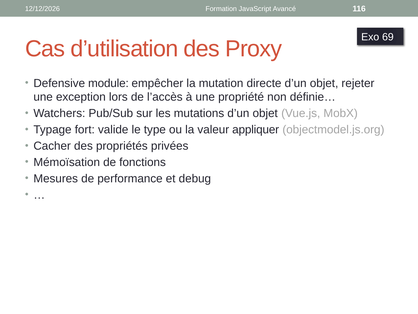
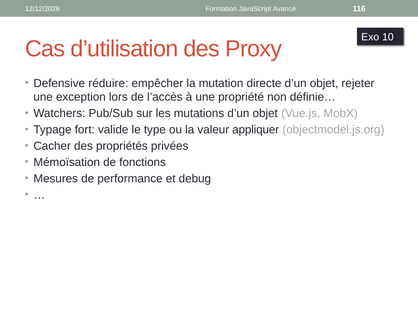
69: 69 -> 10
module: module -> réduire
